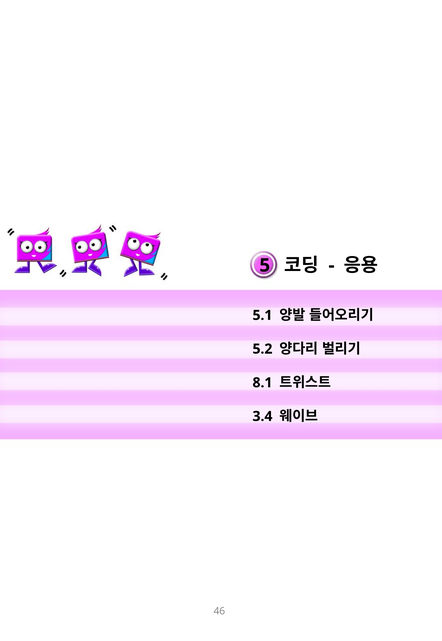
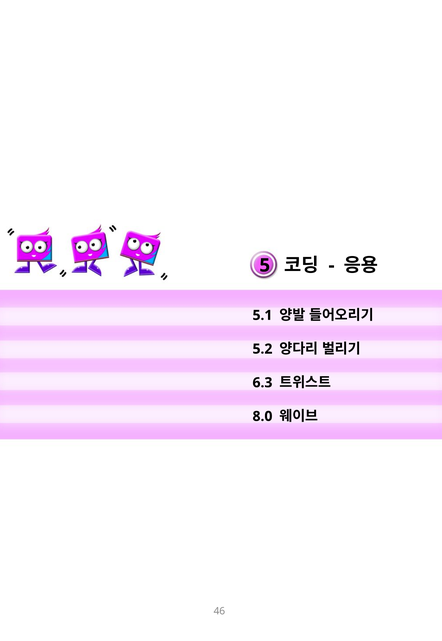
8.1: 8.1 -> 6.3
3.4: 3.4 -> 8.0
